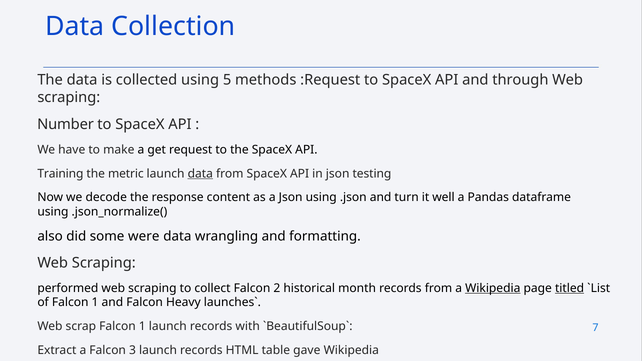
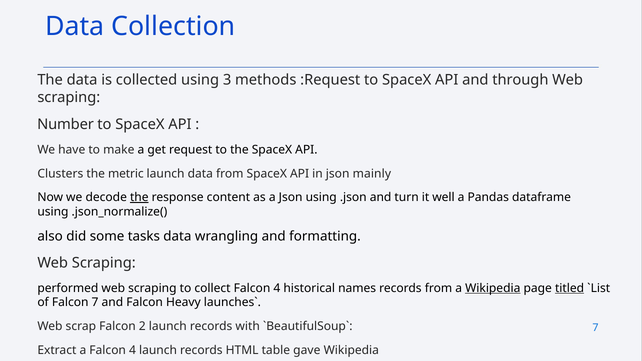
5: 5 -> 3
Training: Training -> Clusters
data at (200, 174) underline: present -> none
testing: testing -> mainly
the at (139, 197) underline: none -> present
were: were -> tasks
collect Falcon 2: 2 -> 4
month: month -> names
of Falcon 1: 1 -> 7
scrap Falcon 1: 1 -> 2
a Falcon 3: 3 -> 4
